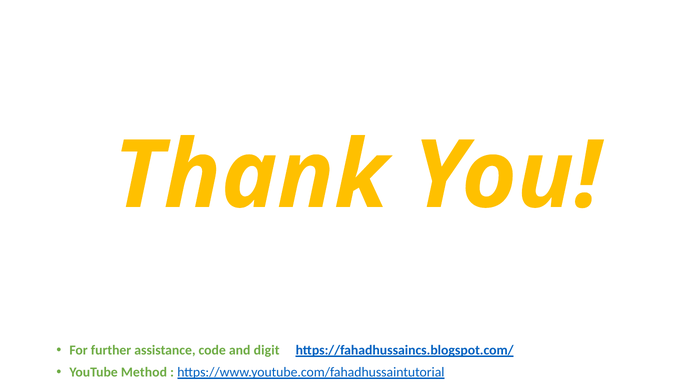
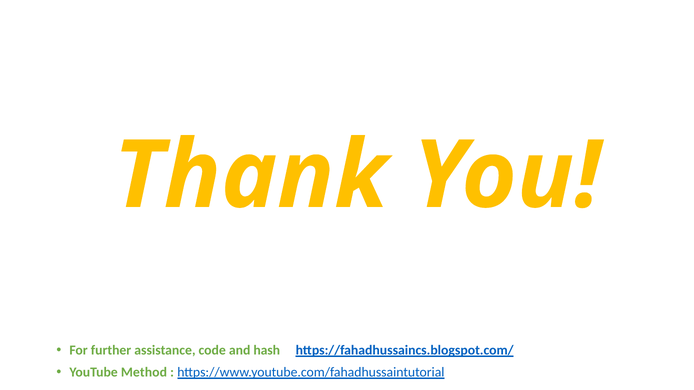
digit: digit -> hash
